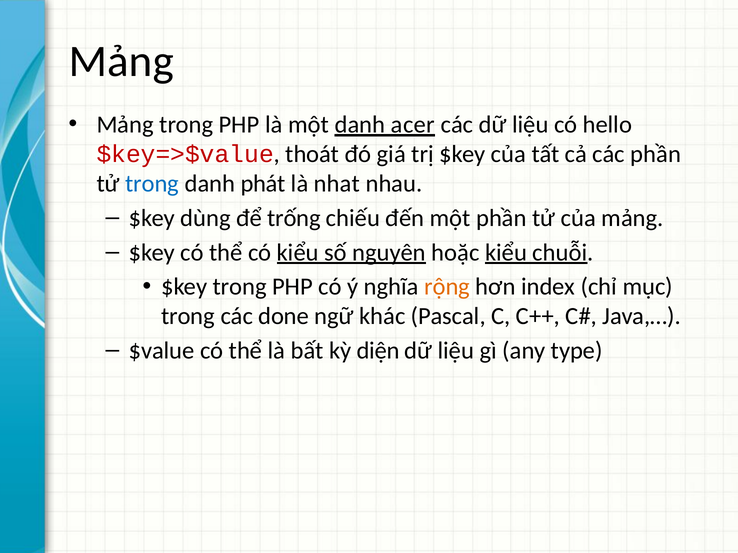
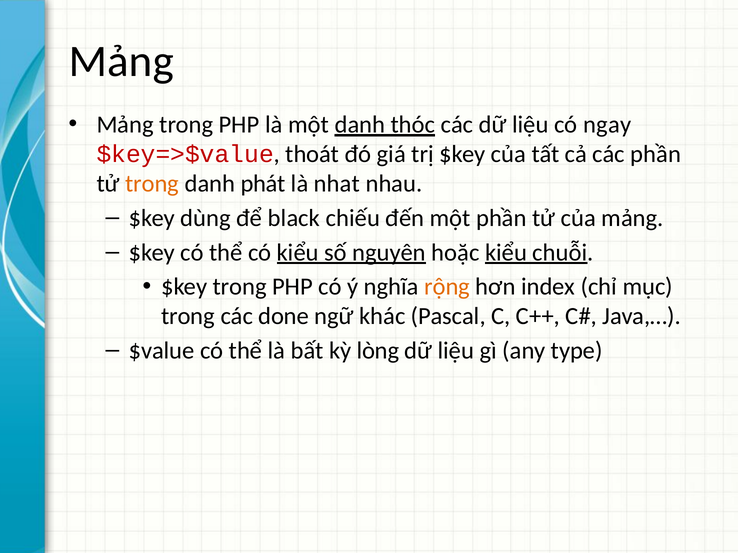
acer: acer -> thóc
hello: hello -> ngay
trong at (152, 184) colour: blue -> orange
trống: trống -> black
diện: diện -> lòng
